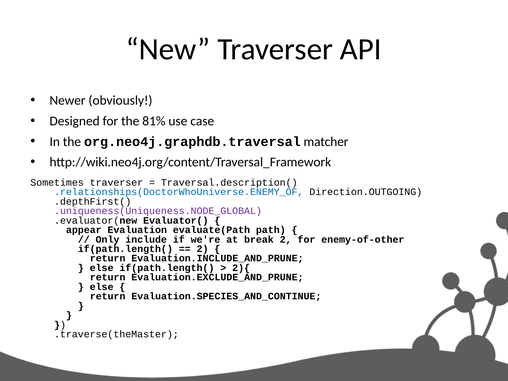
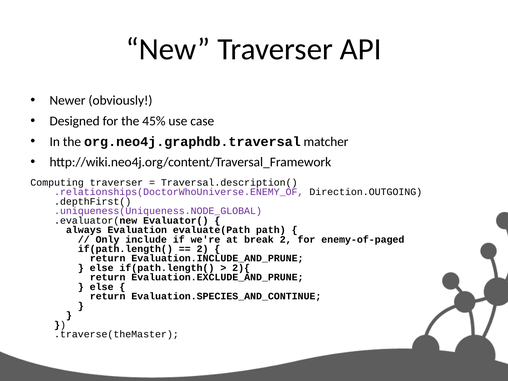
81%: 81% -> 45%
Sometimes: Sometimes -> Computing
.relationships(DoctorWhoUniverse.ENEMY_OF colour: blue -> purple
appear: appear -> always
enemy-of-other: enemy-of-other -> enemy-of-paged
